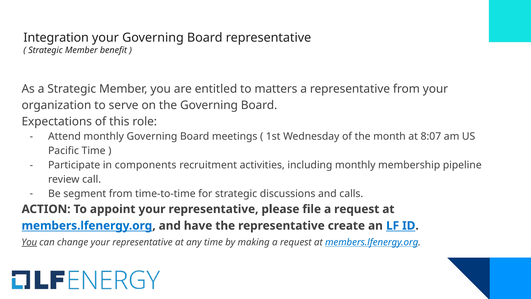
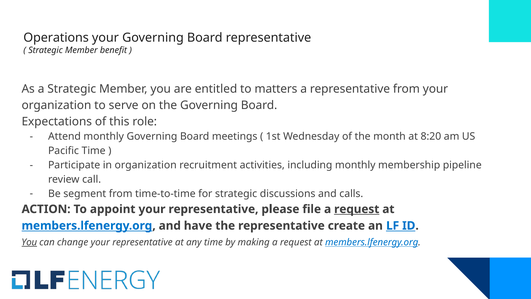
Integration: Integration -> Operations
8:07: 8:07 -> 8:20
in components: components -> organization
request at (357, 209) underline: none -> present
